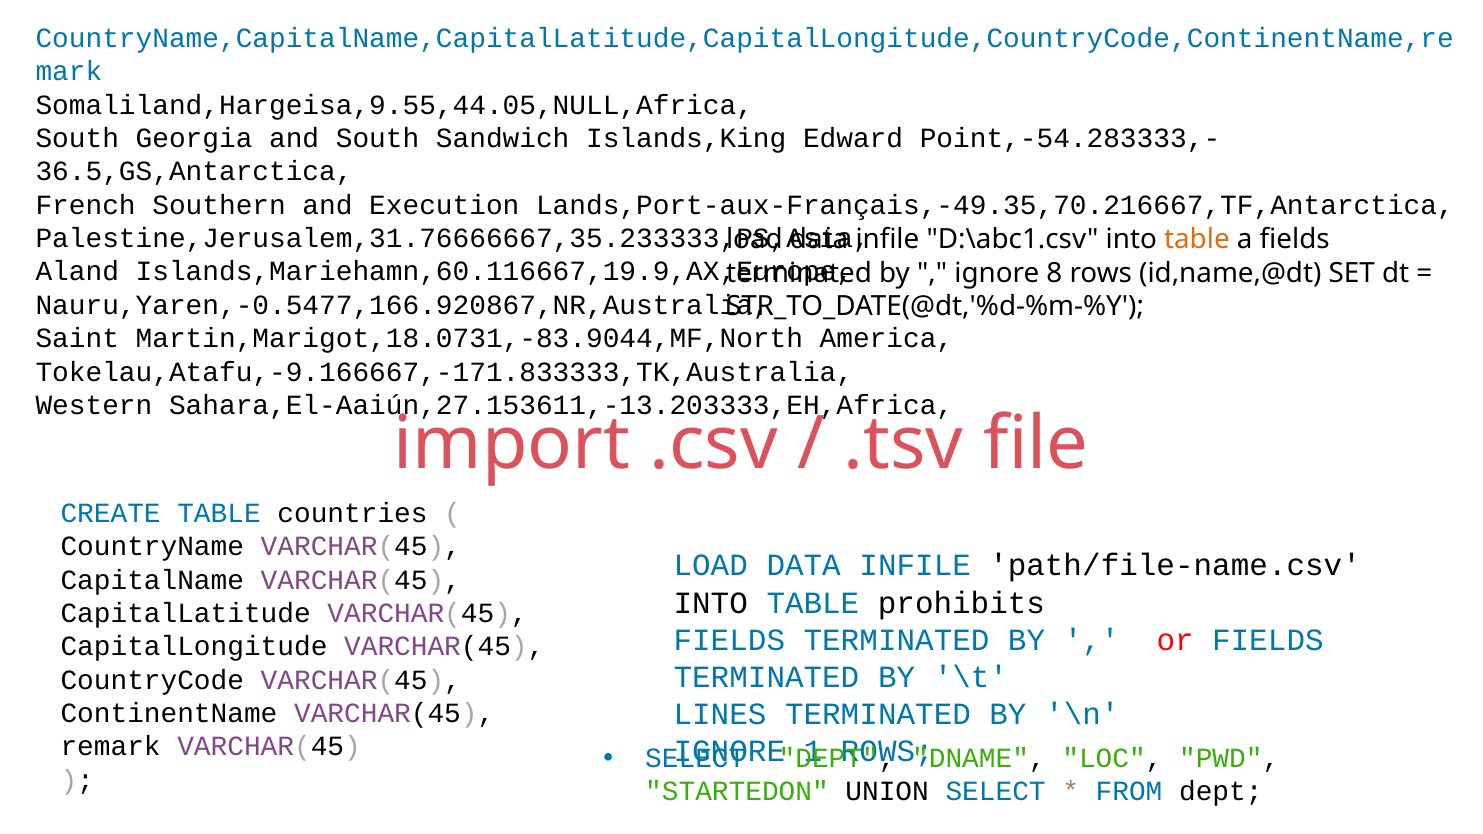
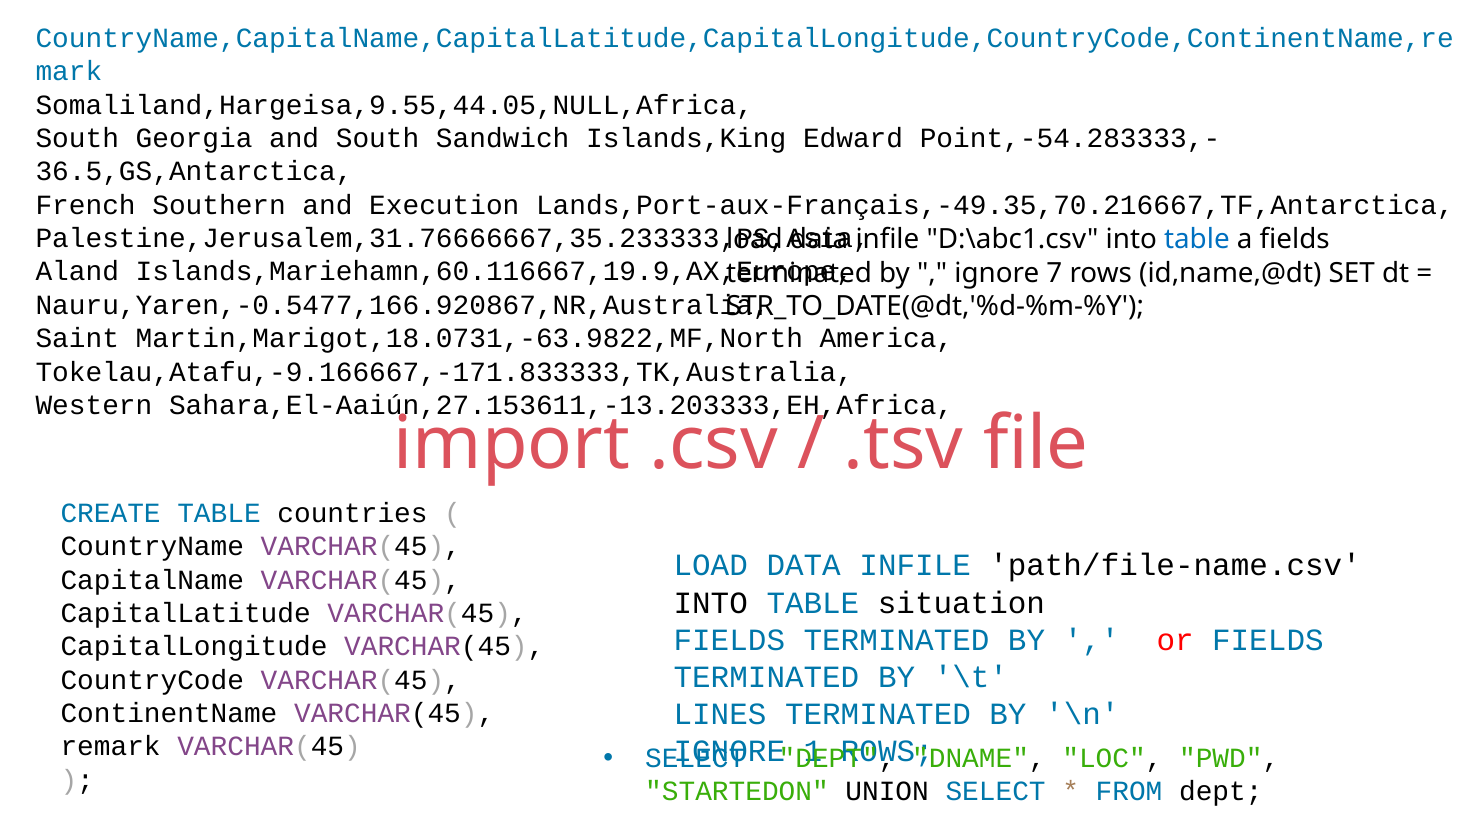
table at (1197, 240) colour: orange -> blue
8: 8 -> 7
Martin,Marigot,18.0731,-83.9044,MF,North: Martin,Marigot,18.0731,-83.9044,MF,North -> Martin,Marigot,18.0731,-63.9822,MF,North
prohibits: prohibits -> situation
